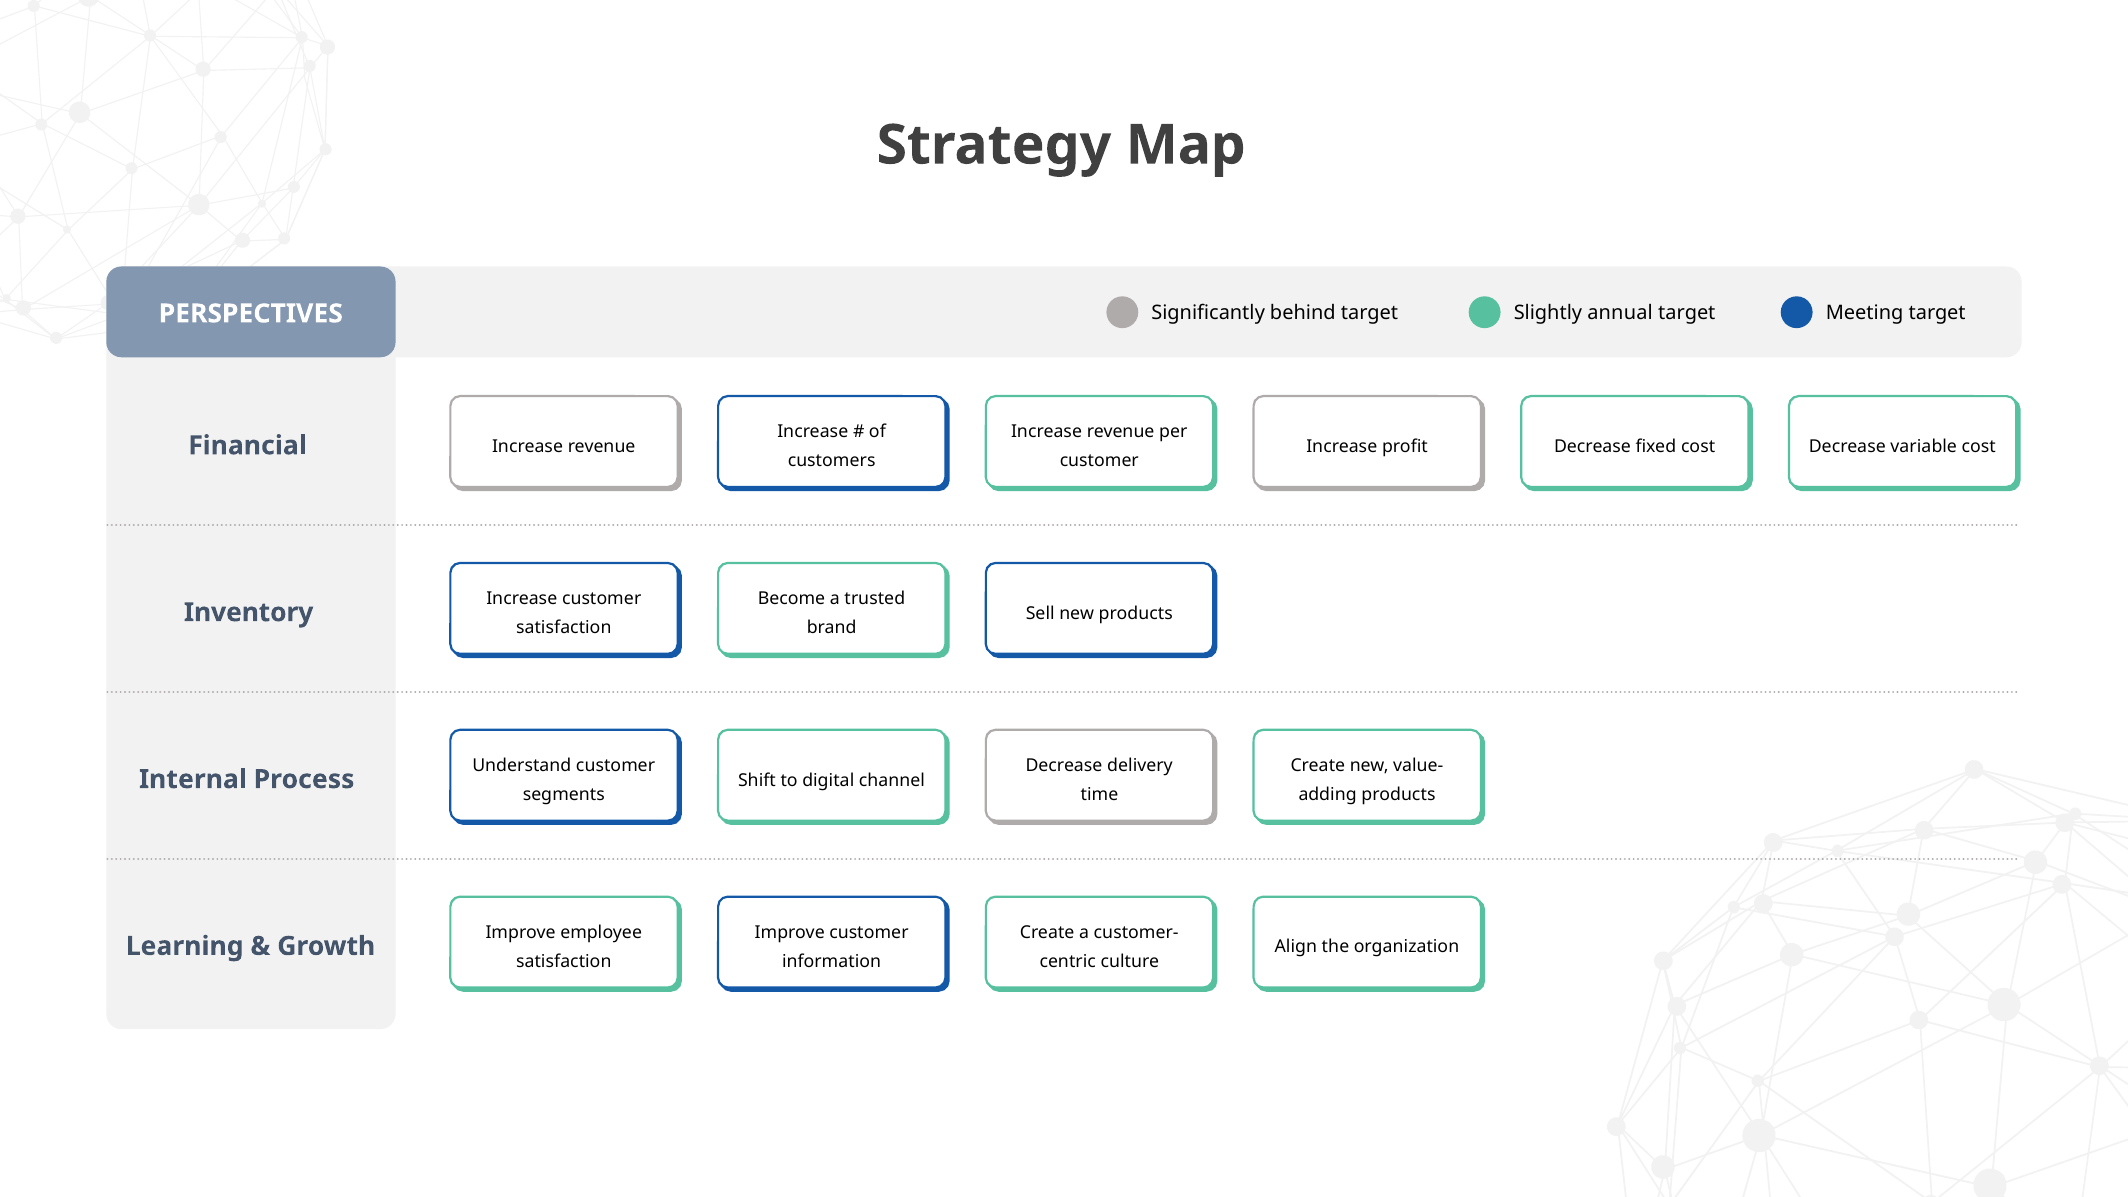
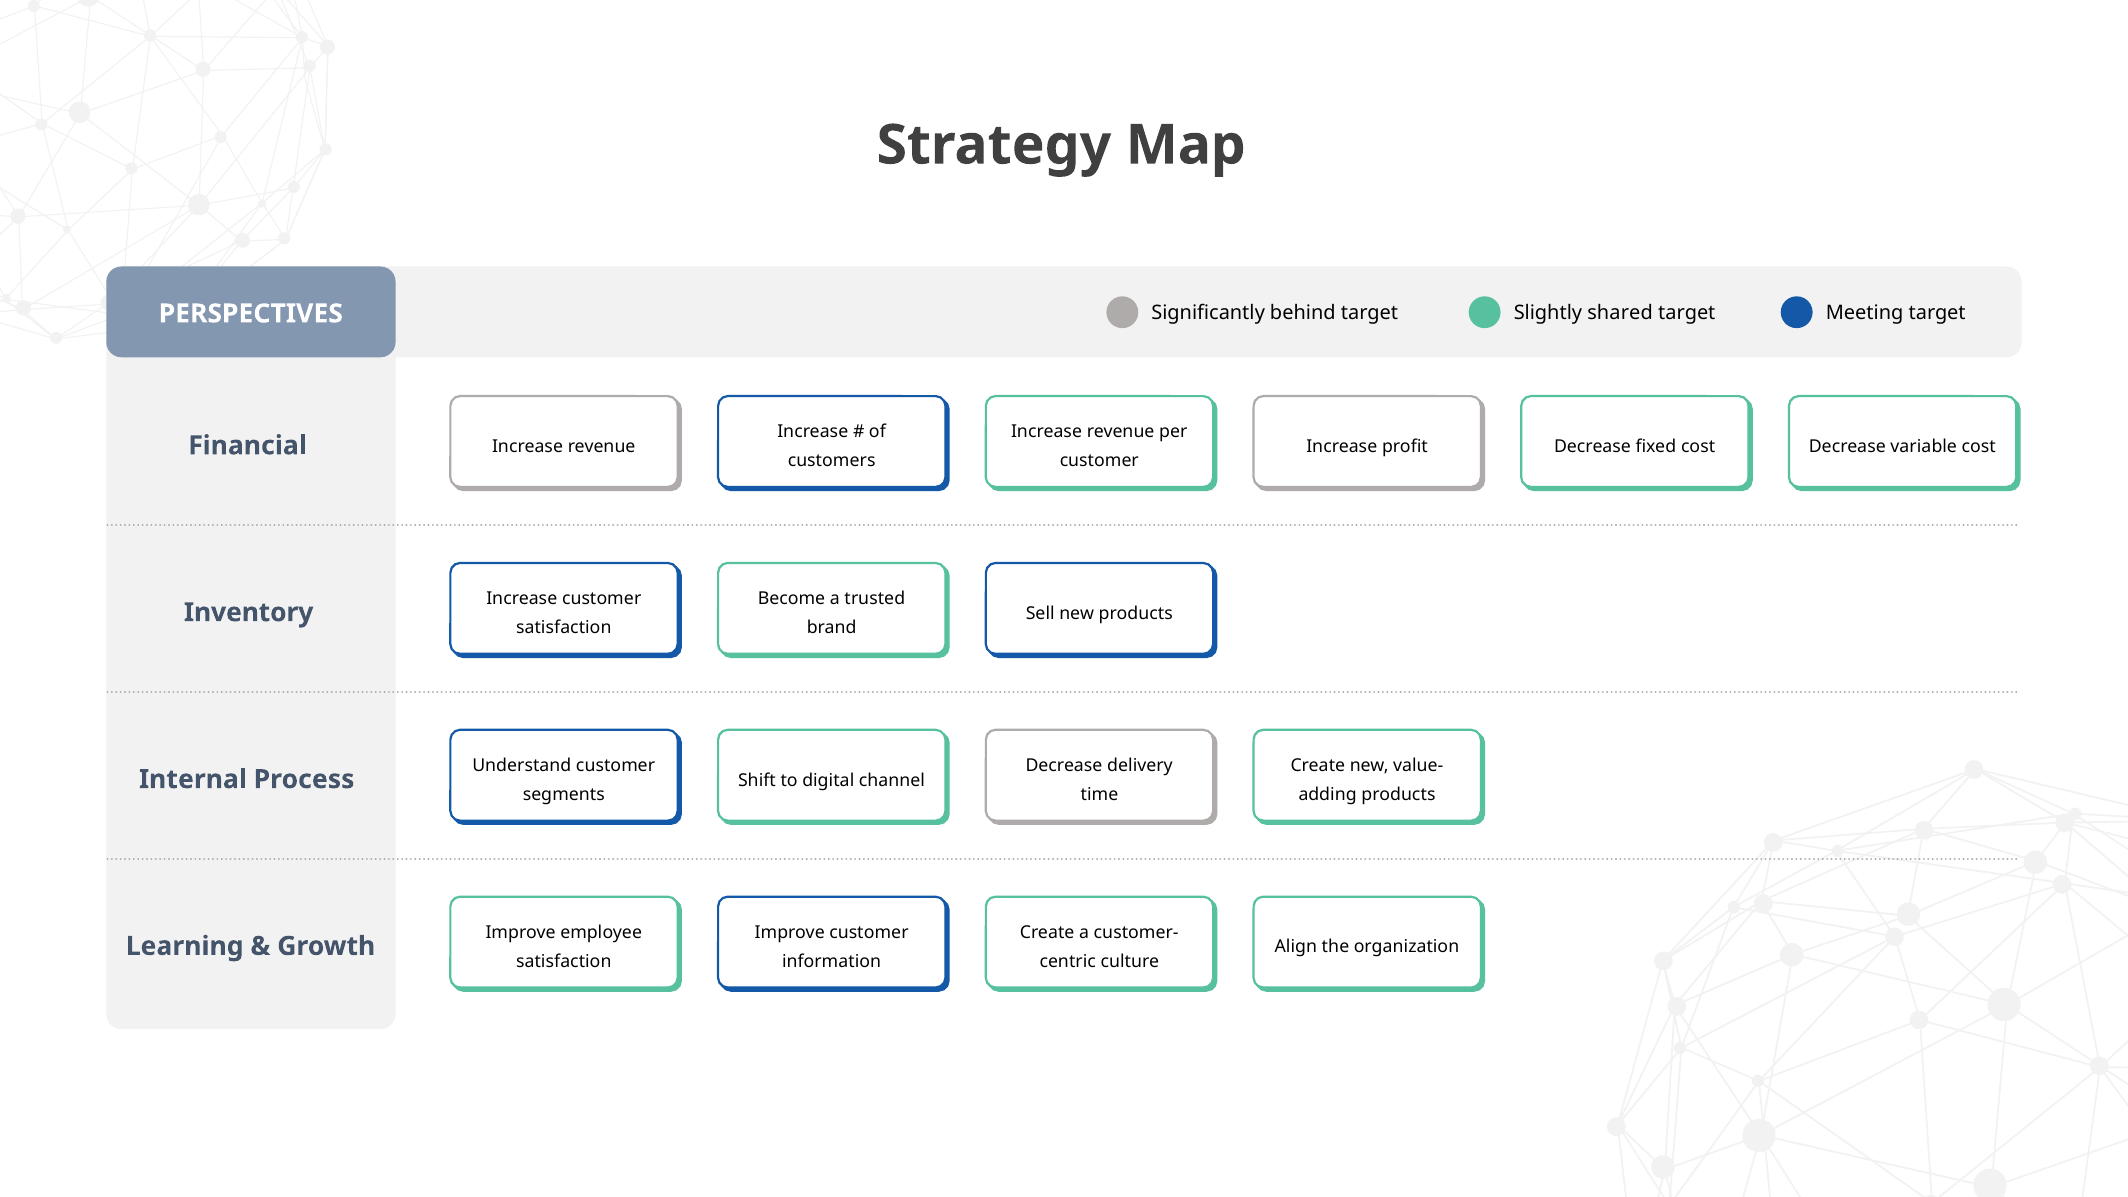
annual: annual -> shared
